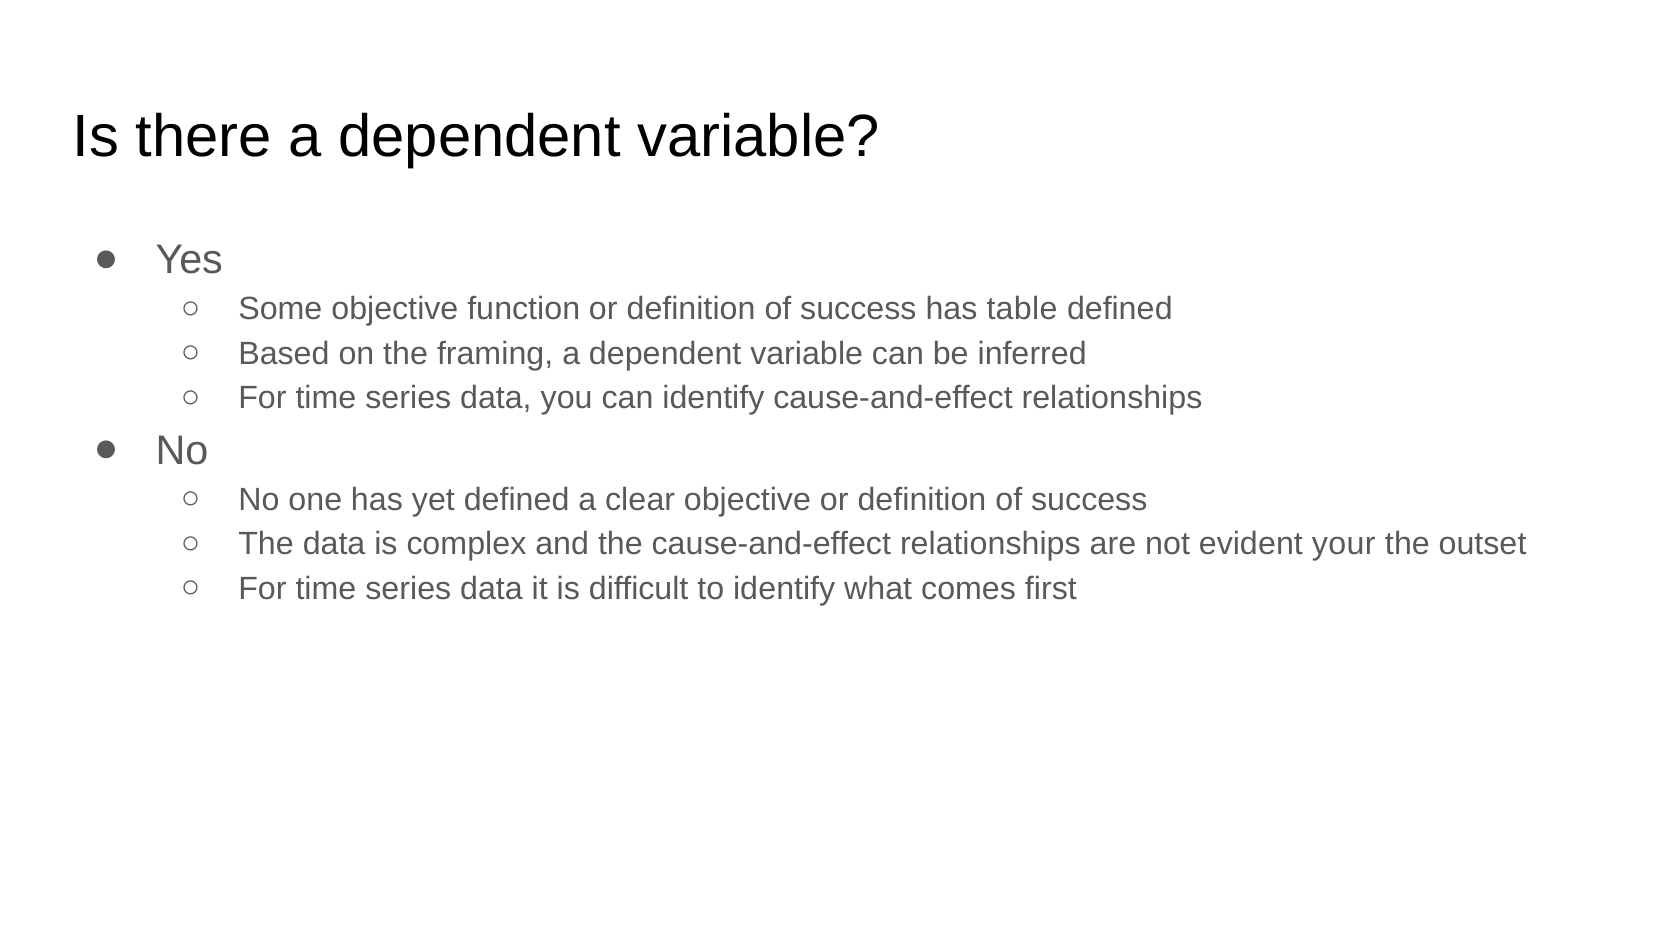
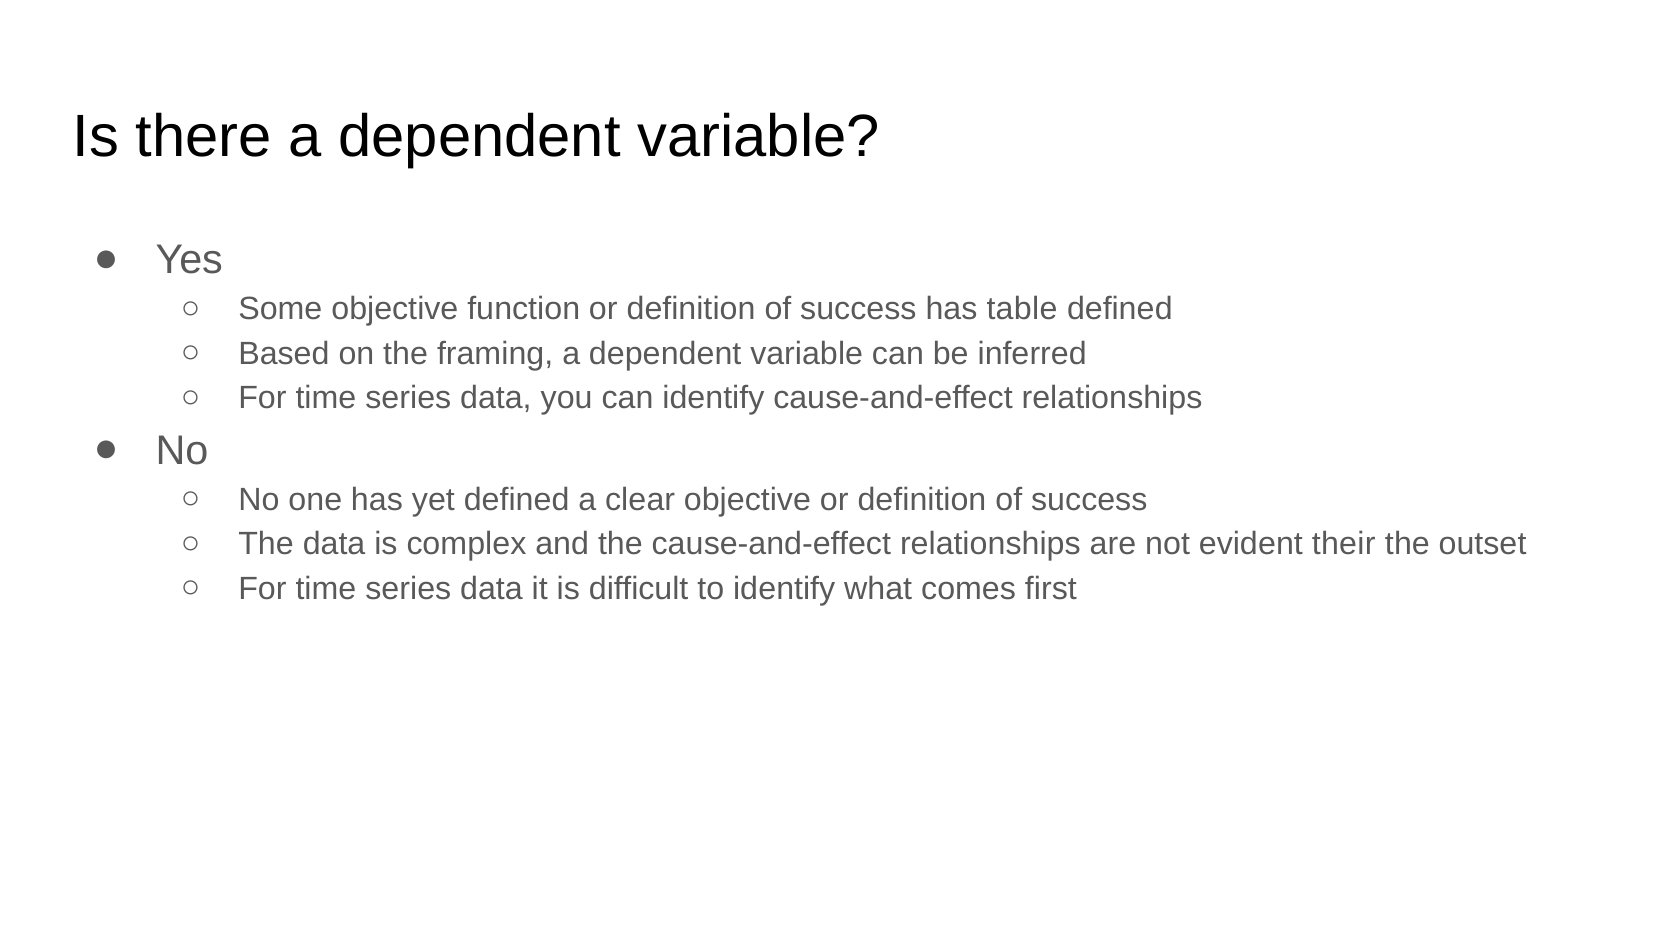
your: your -> their
